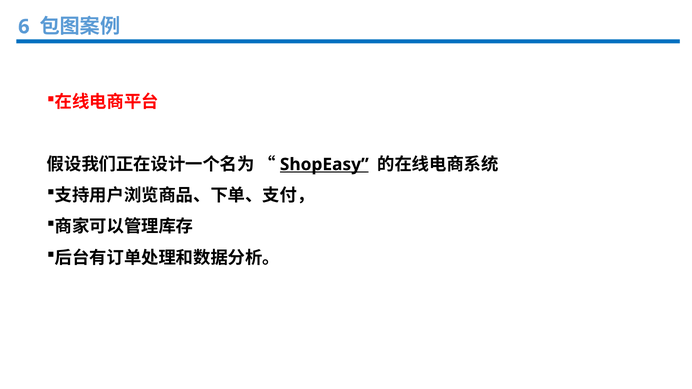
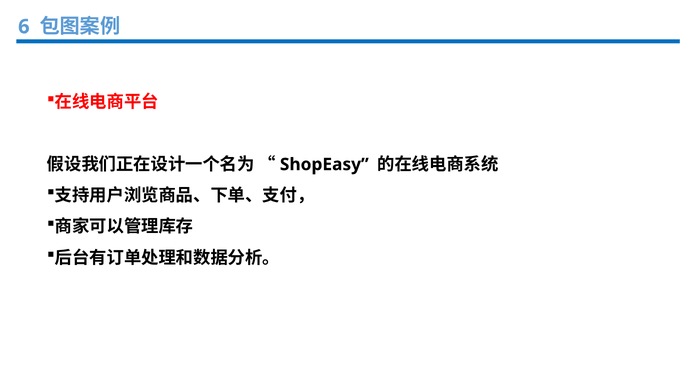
ShopEasy underline: present -> none
